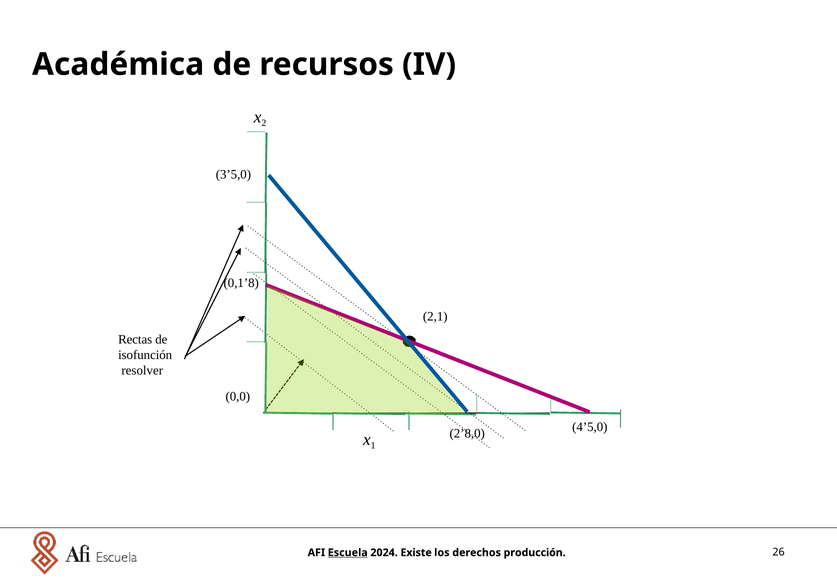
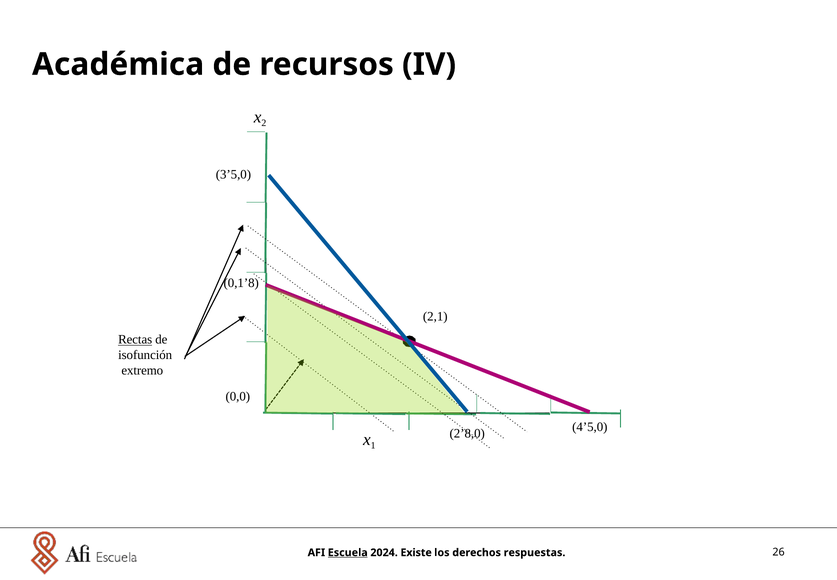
Rectas underline: none -> present
resolver: resolver -> extremo
producción: producción -> respuestas
